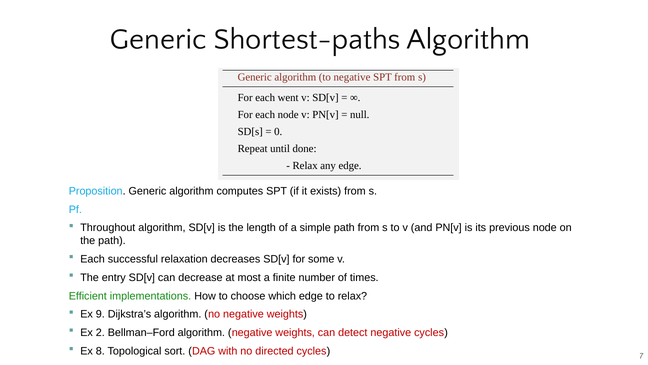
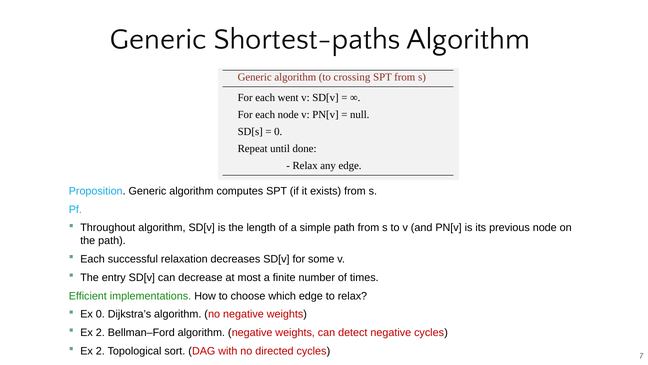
to negative: negative -> crossing
Ex 9: 9 -> 0
8 at (100, 351): 8 -> 2
